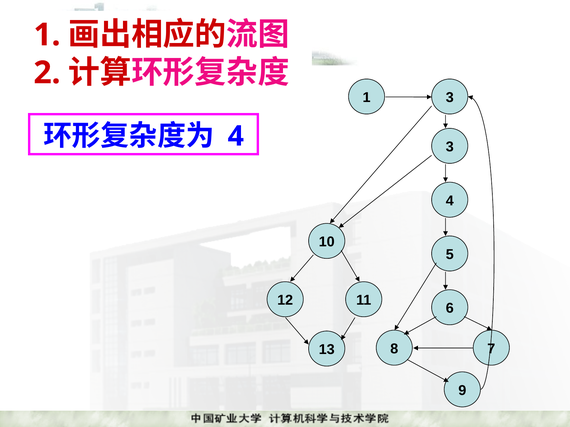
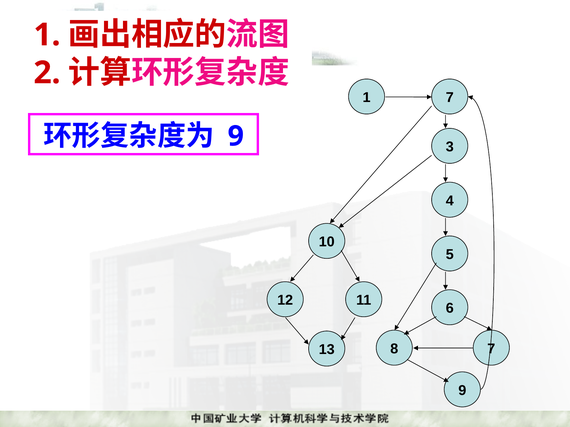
1 3: 3 -> 7
4 at (236, 136): 4 -> 9
